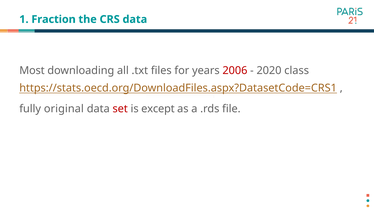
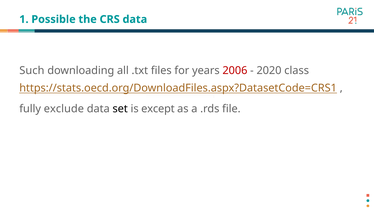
Fraction: Fraction -> Possible
Most: Most -> Such
original: original -> exclude
set colour: red -> black
